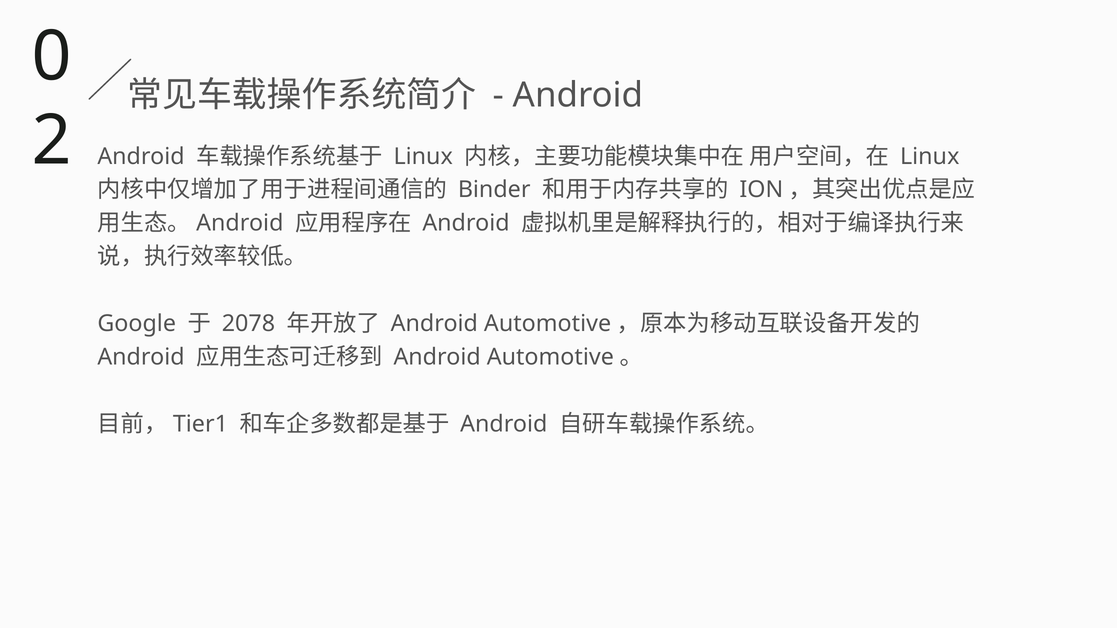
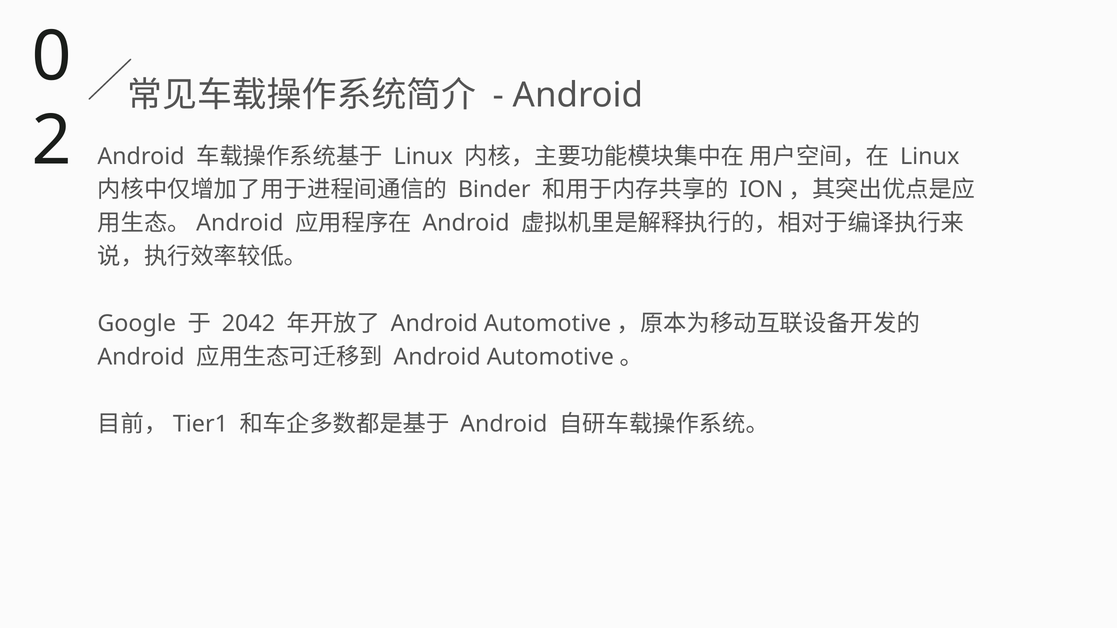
2078: 2078 -> 2042
